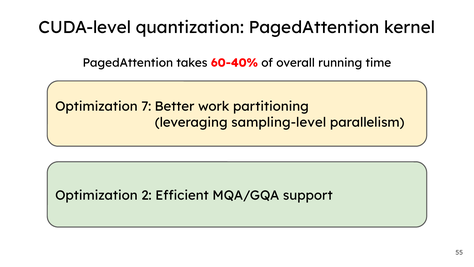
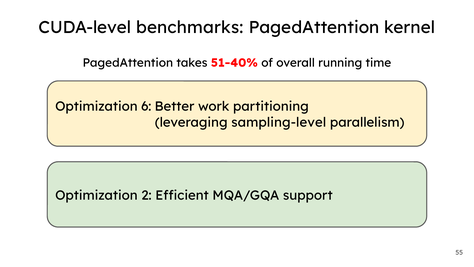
quantization: quantization -> benchmarks
60-40%: 60-40% -> 51-40%
7: 7 -> 6
